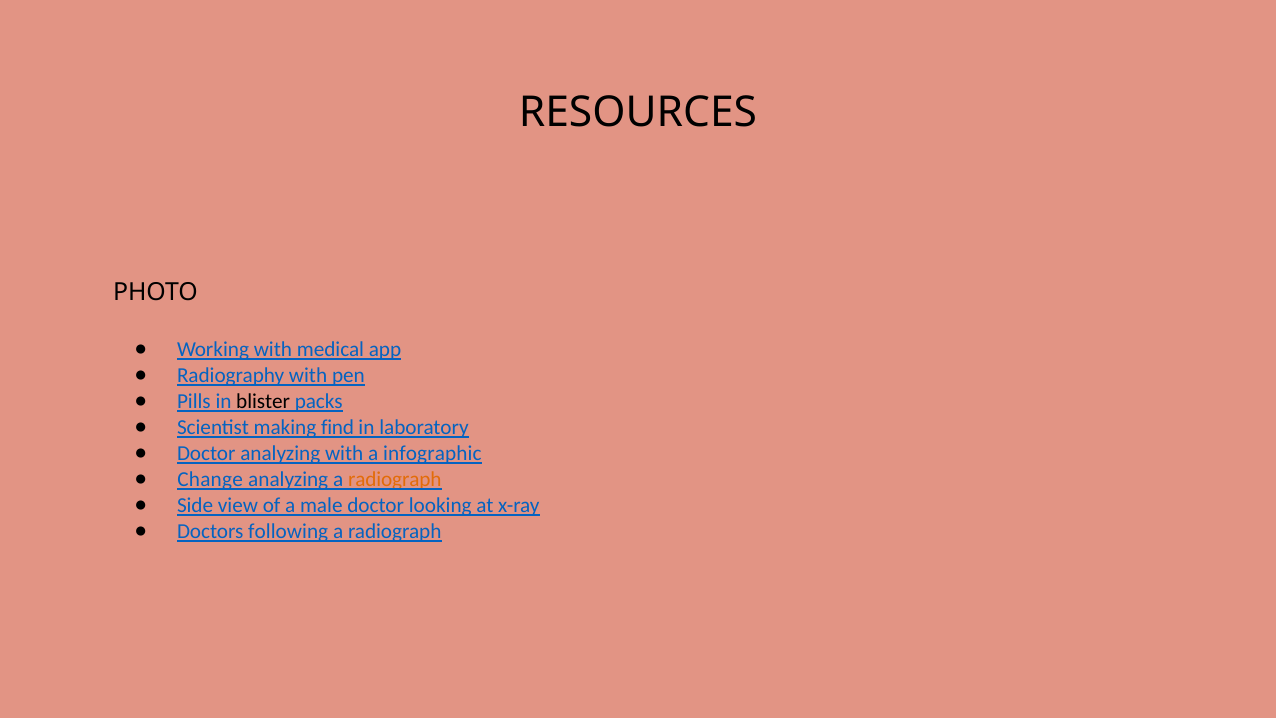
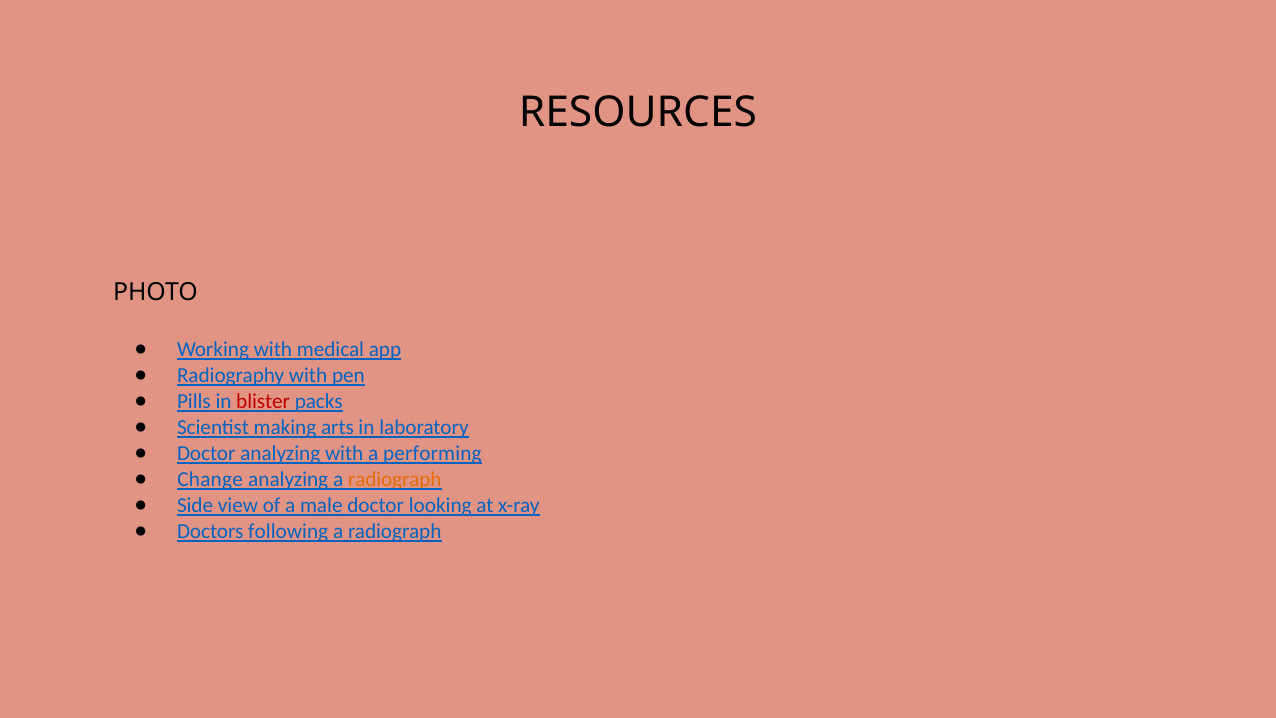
blister colour: black -> red
find: find -> arts
infographic: infographic -> performing
